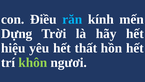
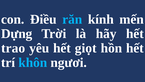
hiệu: hiệu -> trao
thất: thất -> giọt
khôn colour: light green -> light blue
